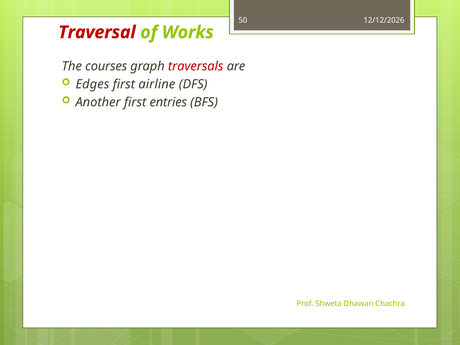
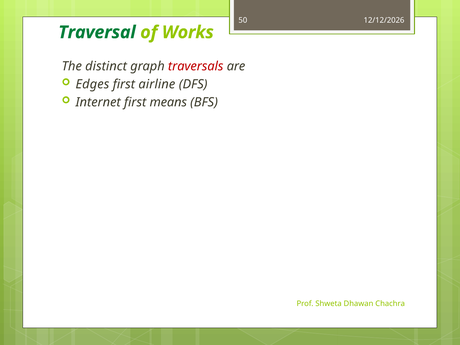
Traversal colour: red -> green
courses: courses -> distinct
Another: Another -> Internet
entries: entries -> means
